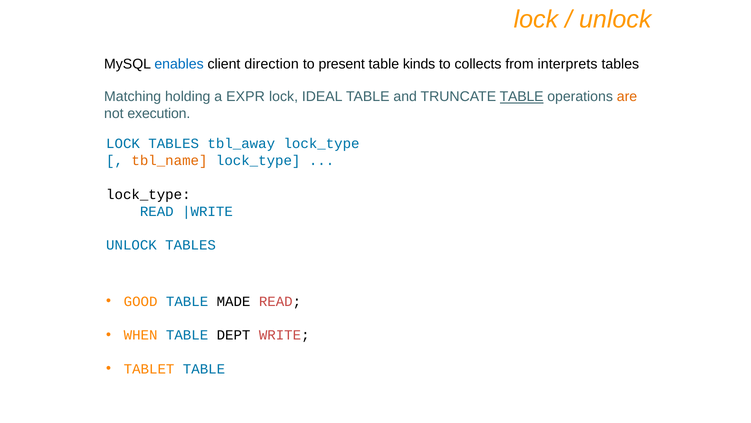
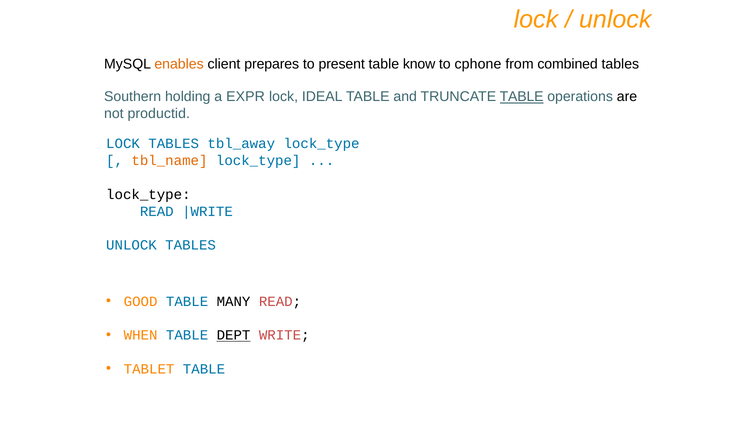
enables colour: blue -> orange
direction: direction -> prepares
kinds: kinds -> know
collects: collects -> cphone
interprets: interprets -> combined
Matching: Matching -> Southern
are colour: orange -> black
execution: execution -> productid
MADE: MADE -> MANY
DEPT underline: none -> present
